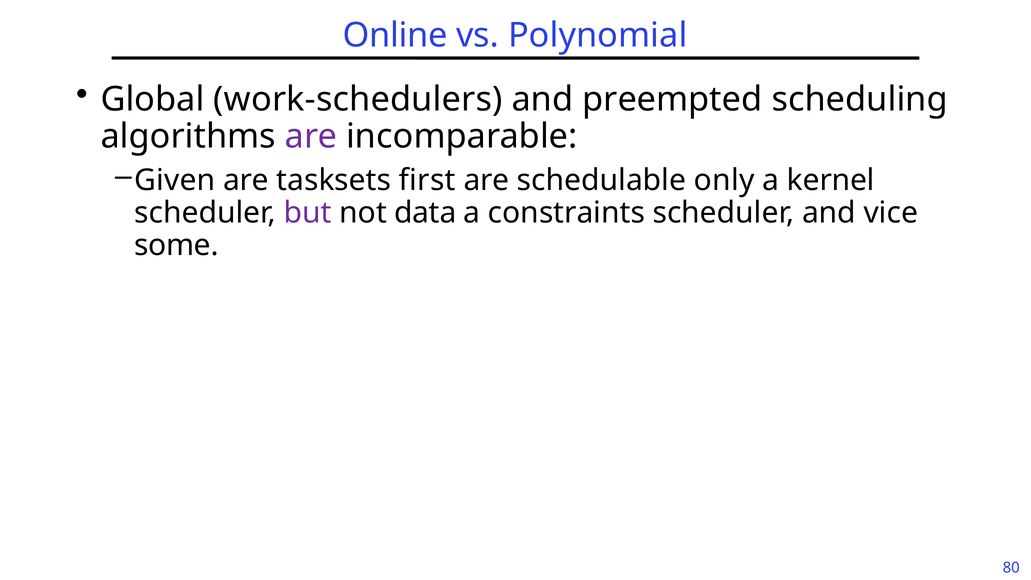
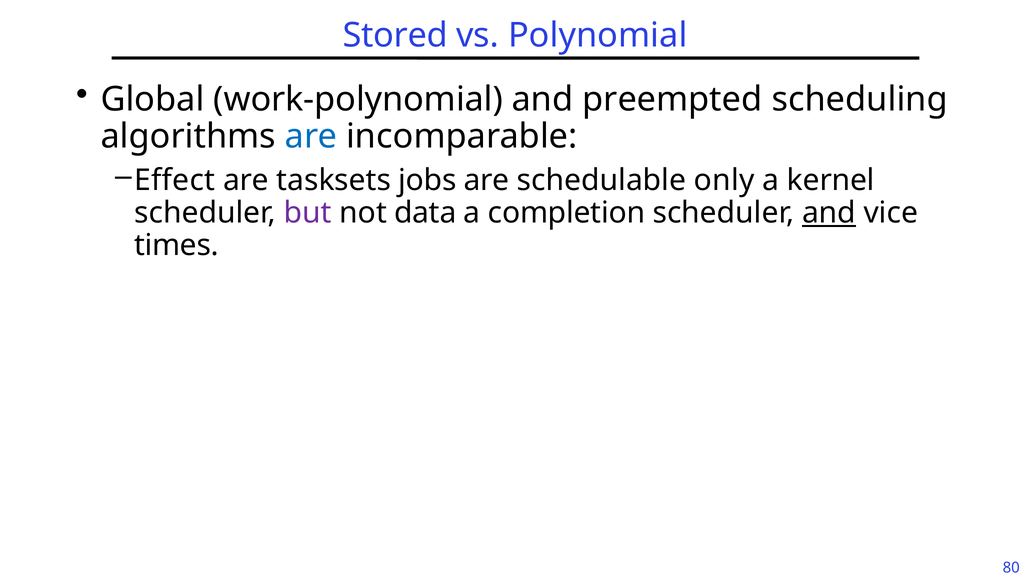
Online: Online -> Stored
work-schedulers: work-schedulers -> work-polynomial
are at (311, 137) colour: purple -> blue
Given: Given -> Effect
first: first -> jobs
constraints: constraints -> completion
and at (829, 213) underline: none -> present
some: some -> times
